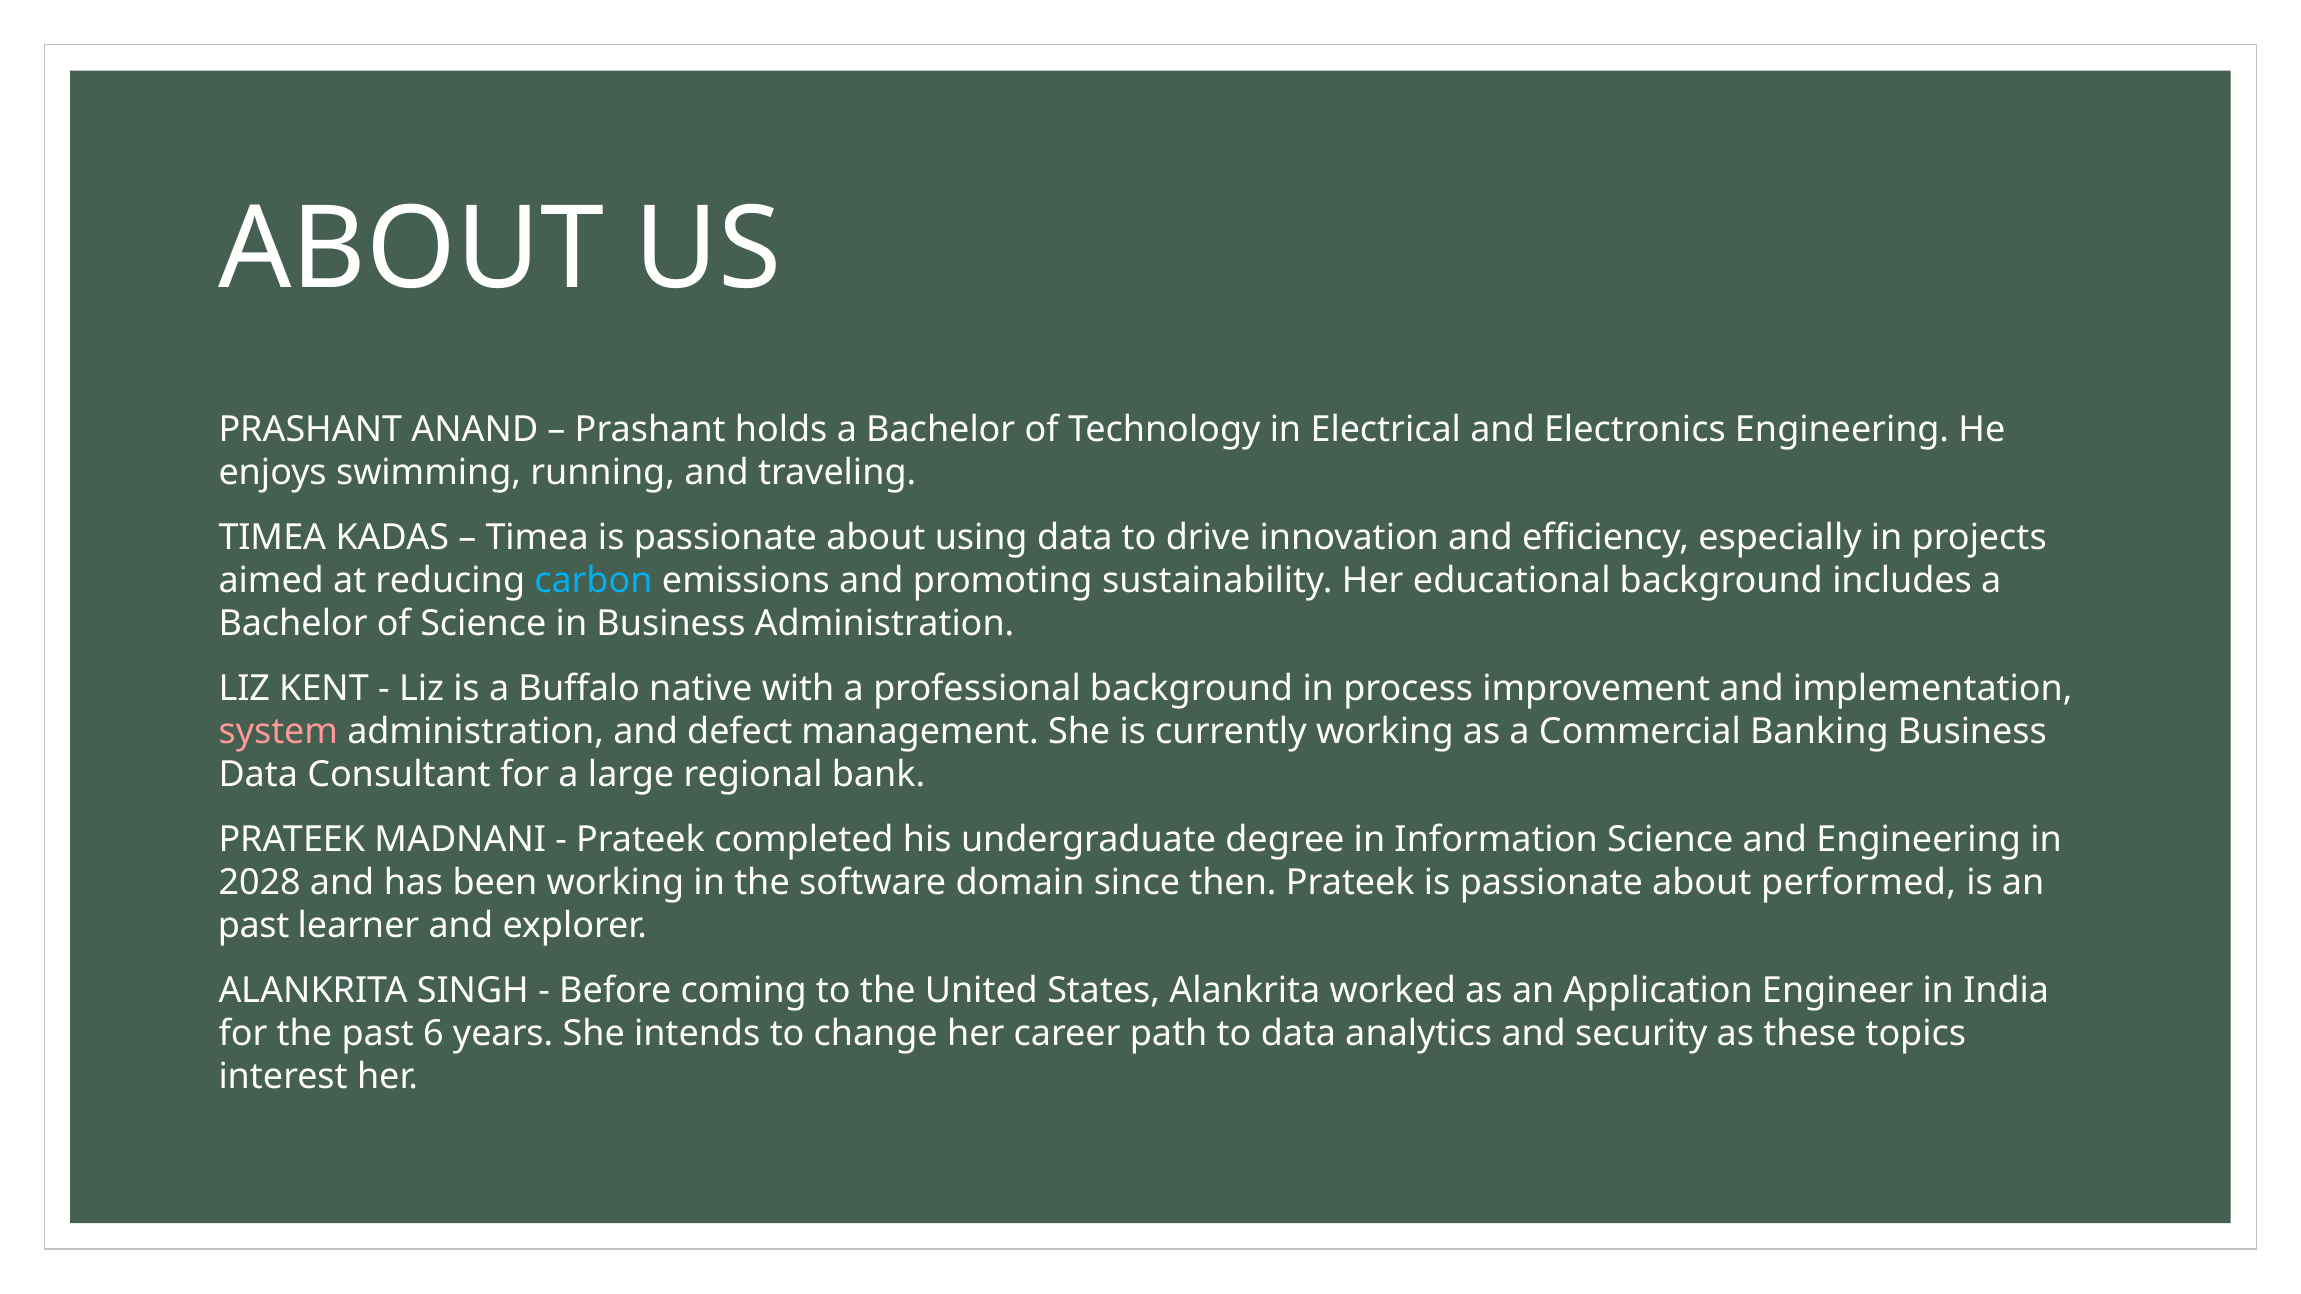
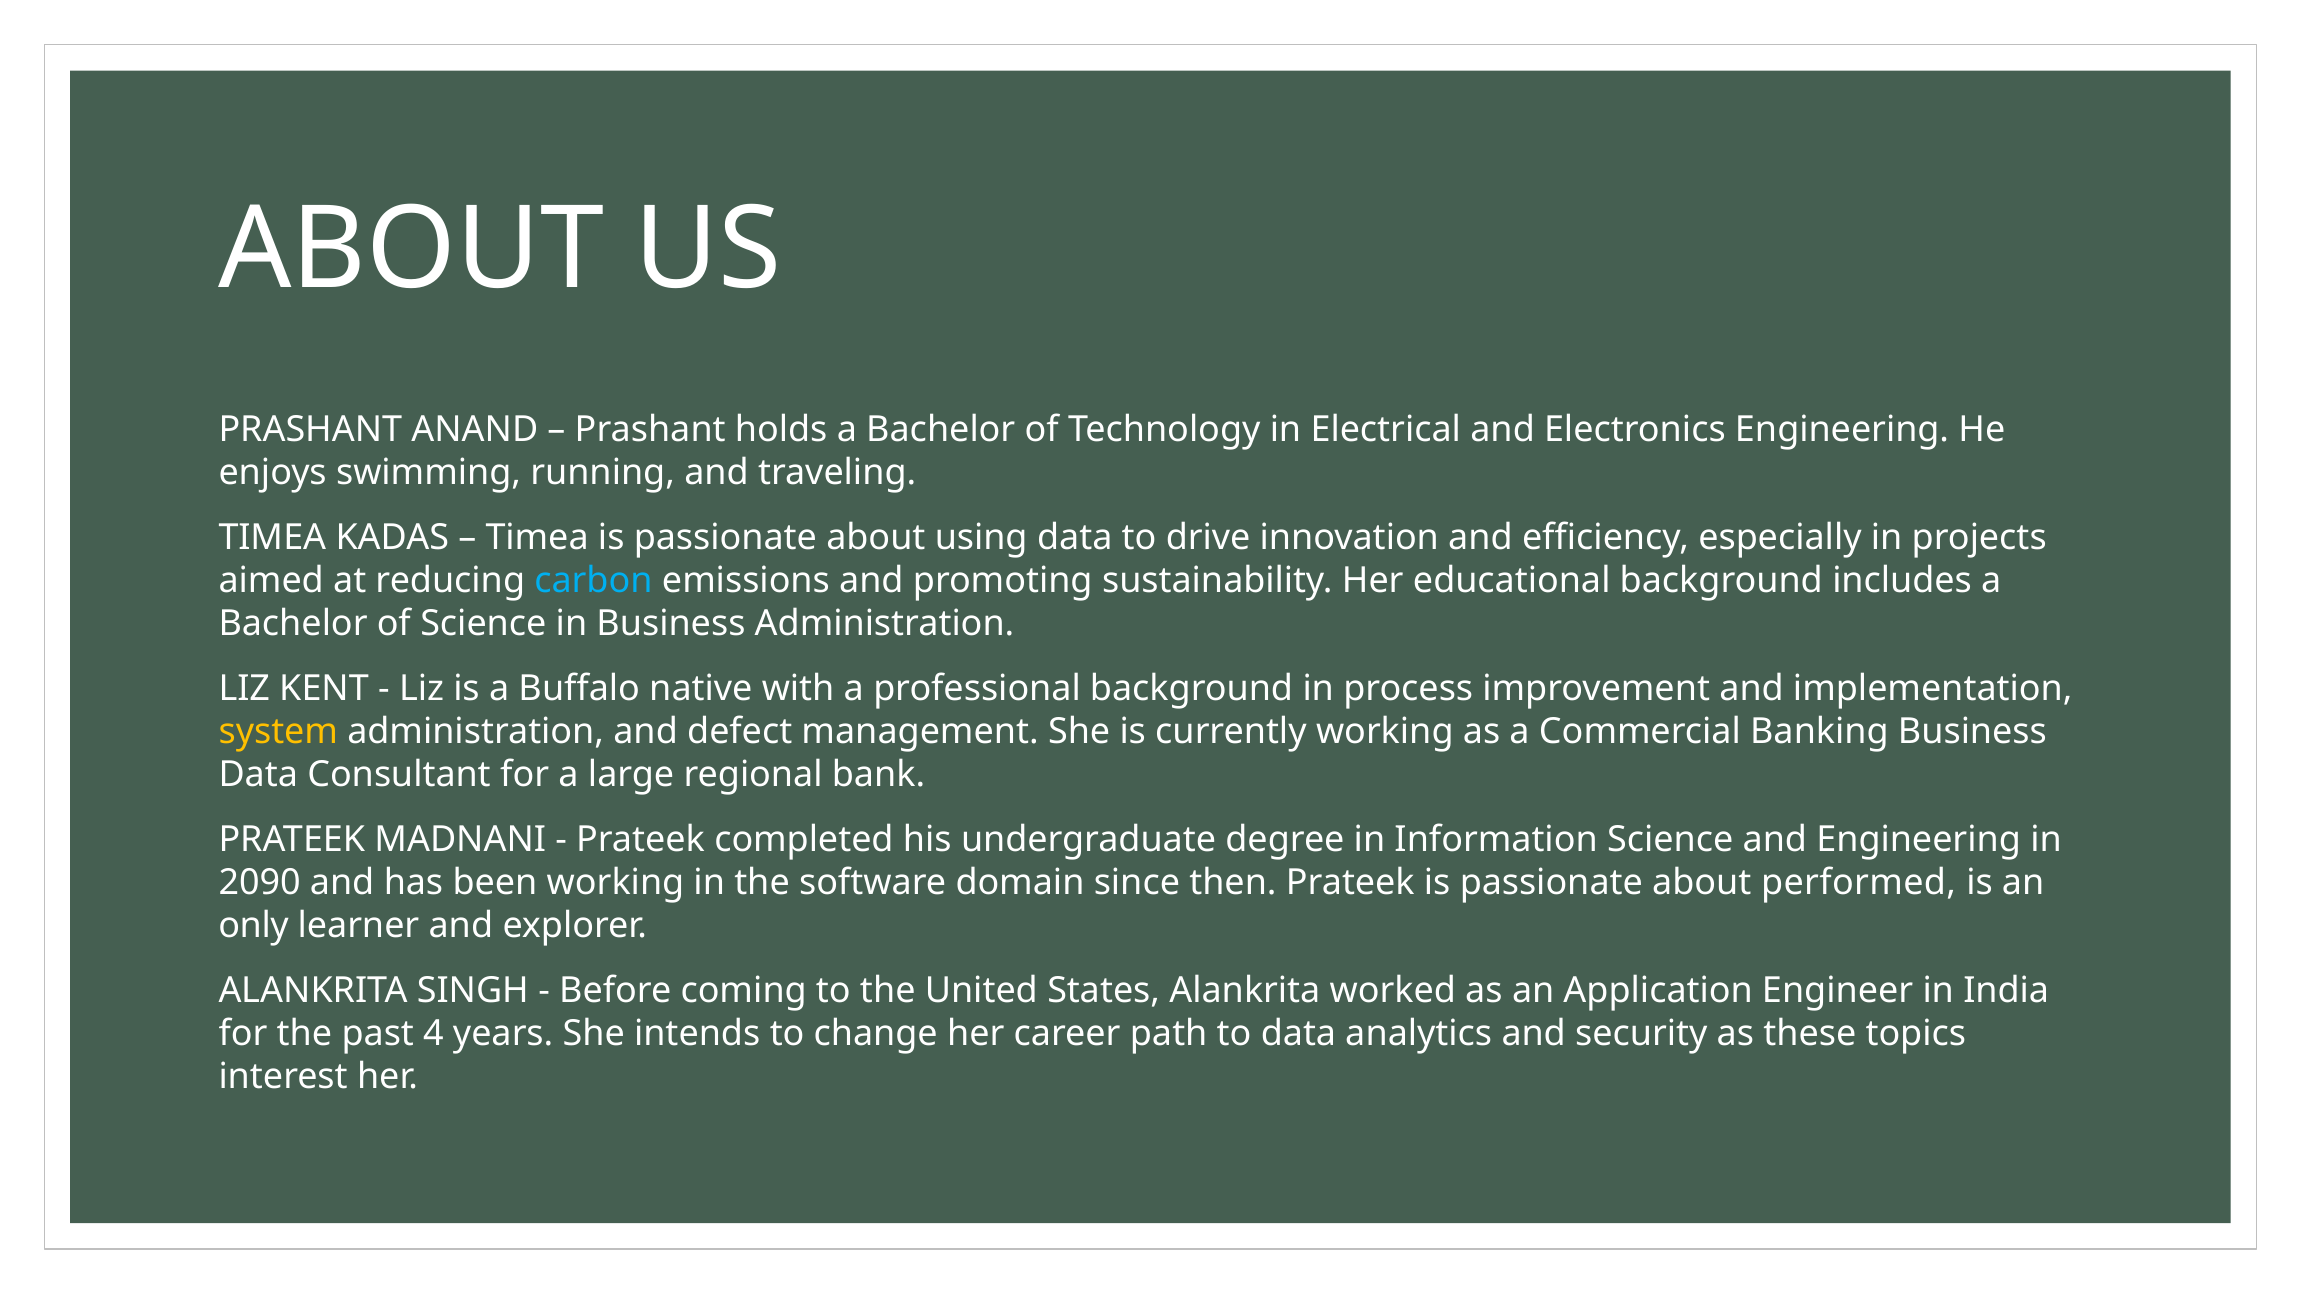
system colour: pink -> yellow
2028: 2028 -> 2090
past at (254, 926): past -> only
6: 6 -> 4
